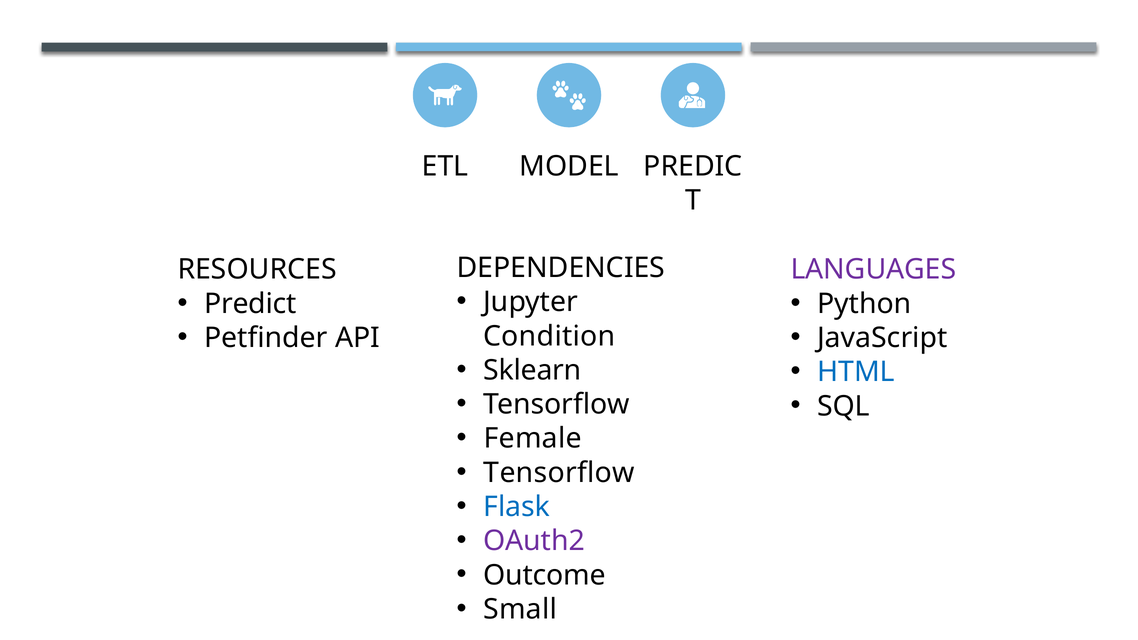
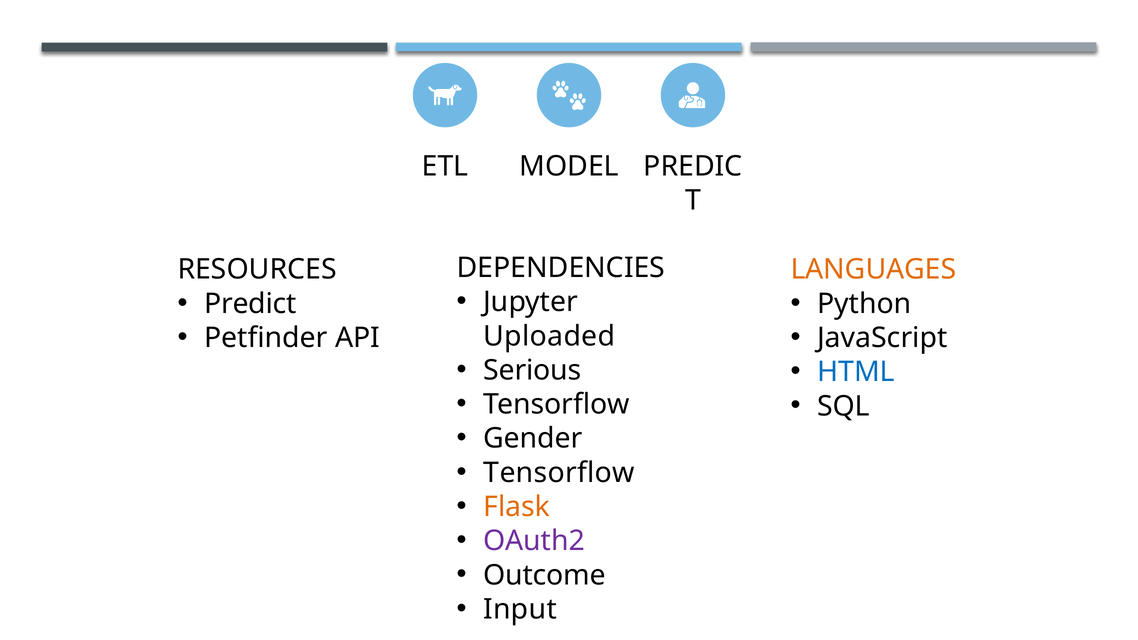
LANGUAGES colour: purple -> orange
Condition: Condition -> Uploaded
Sklearn: Sklearn -> Serious
Female: Female -> Gender
Flask colour: blue -> orange
Small: Small -> Input
